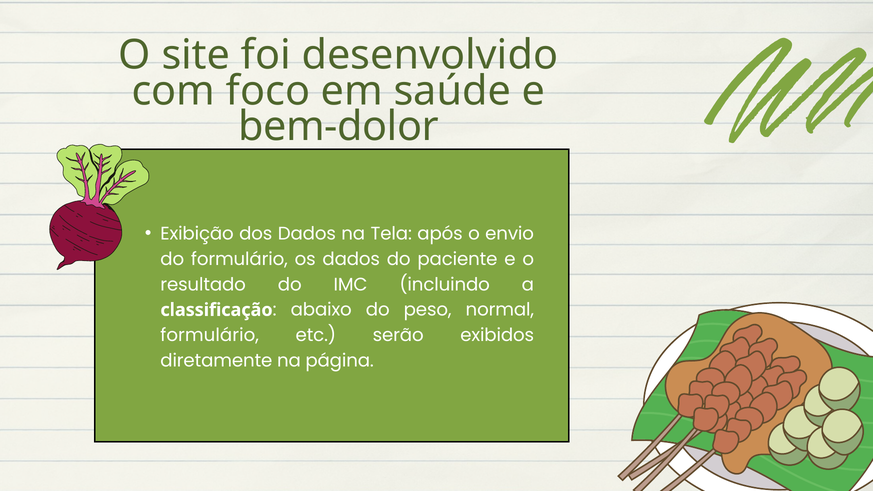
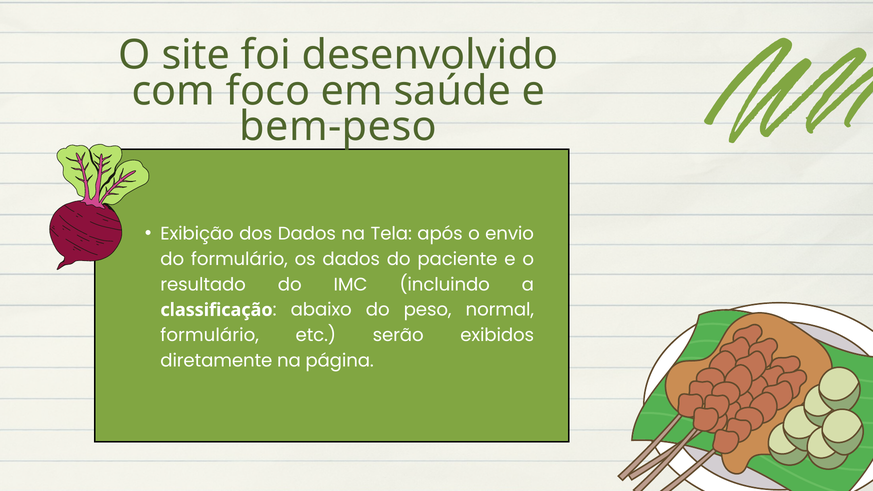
bem-dolor: bem-dolor -> bem-peso
